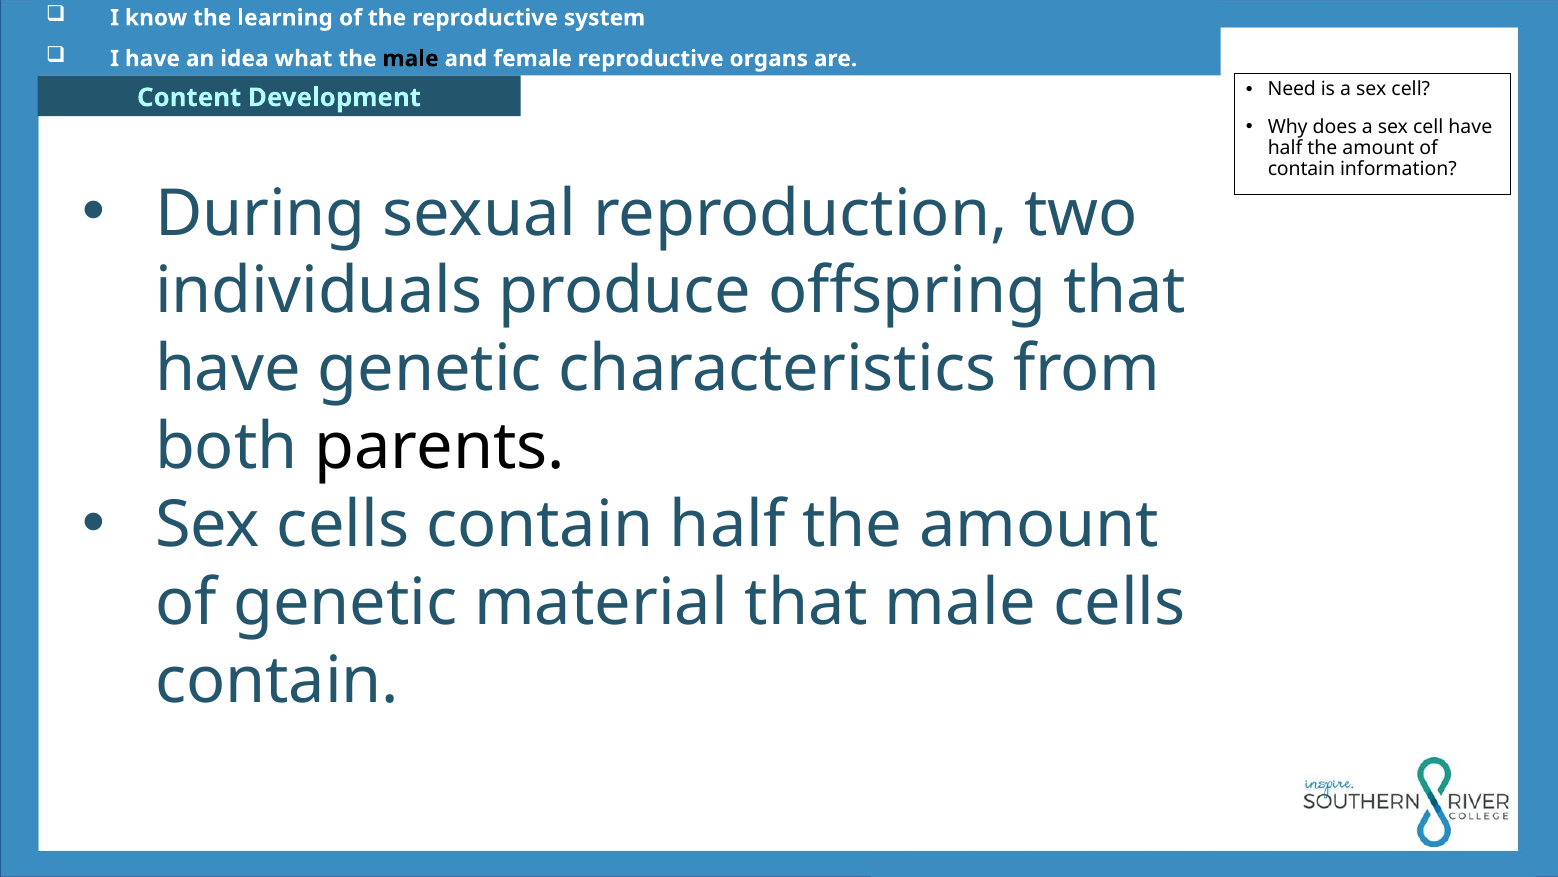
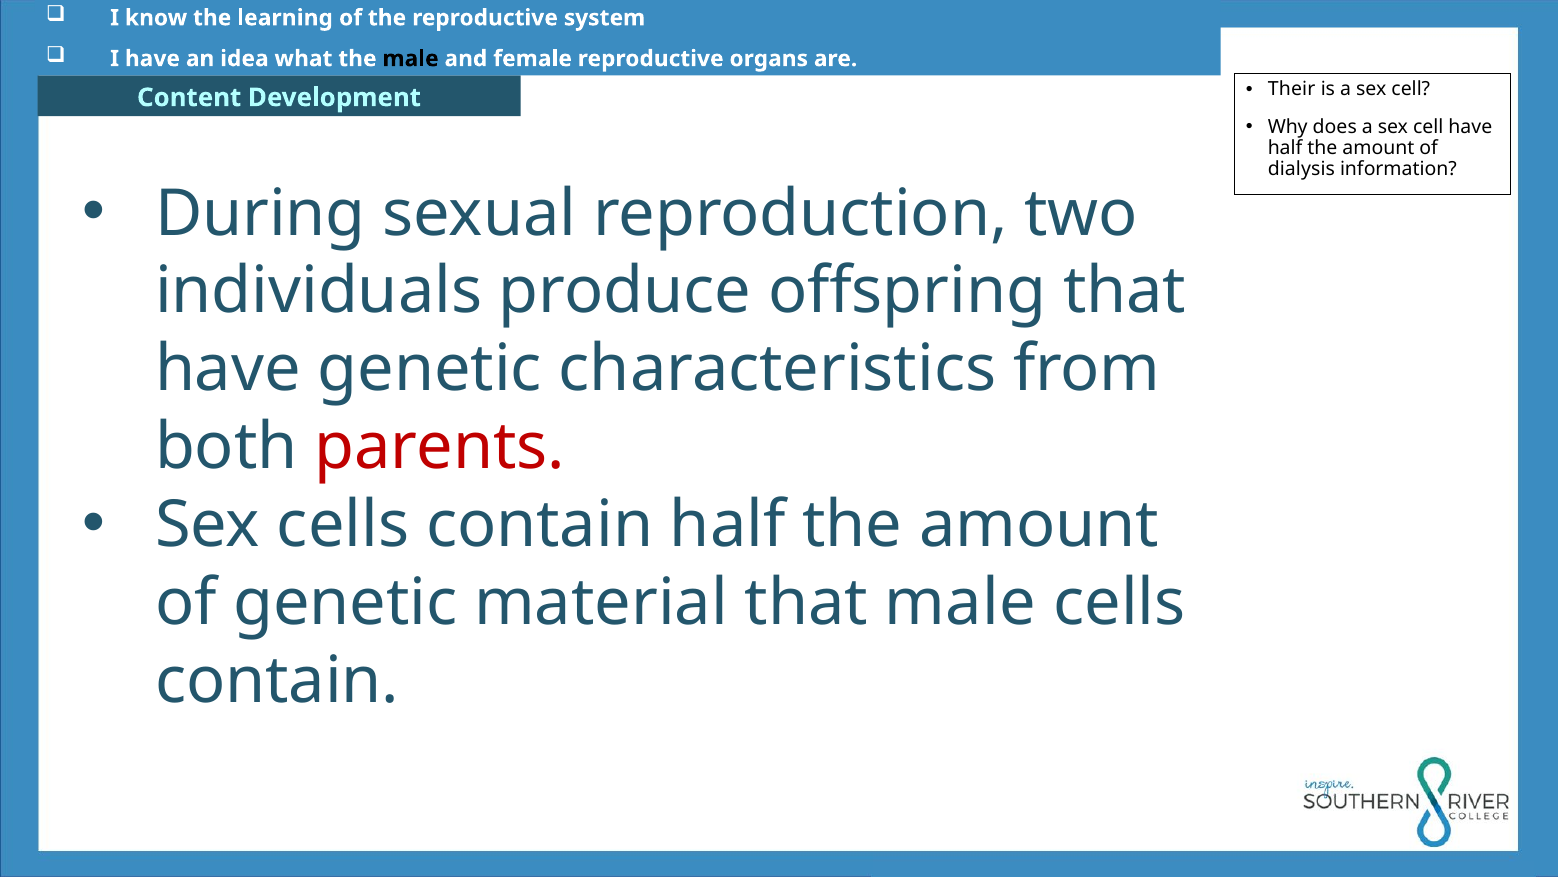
Need: Need -> Their
contain at (1301, 169): contain -> dialysis
parents colour: black -> red
